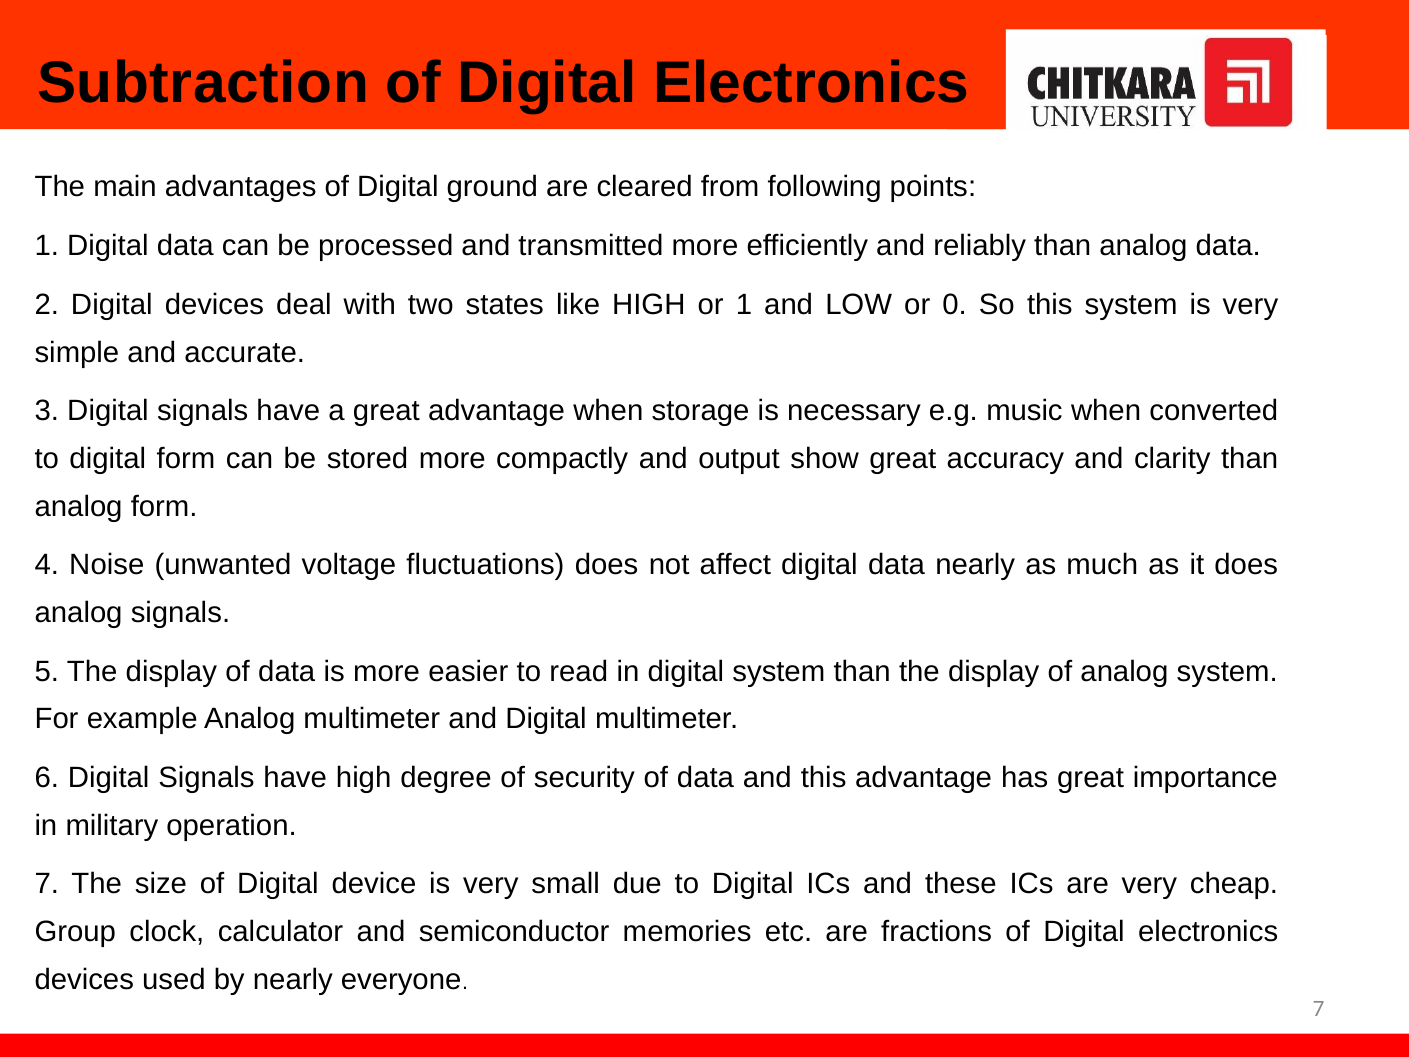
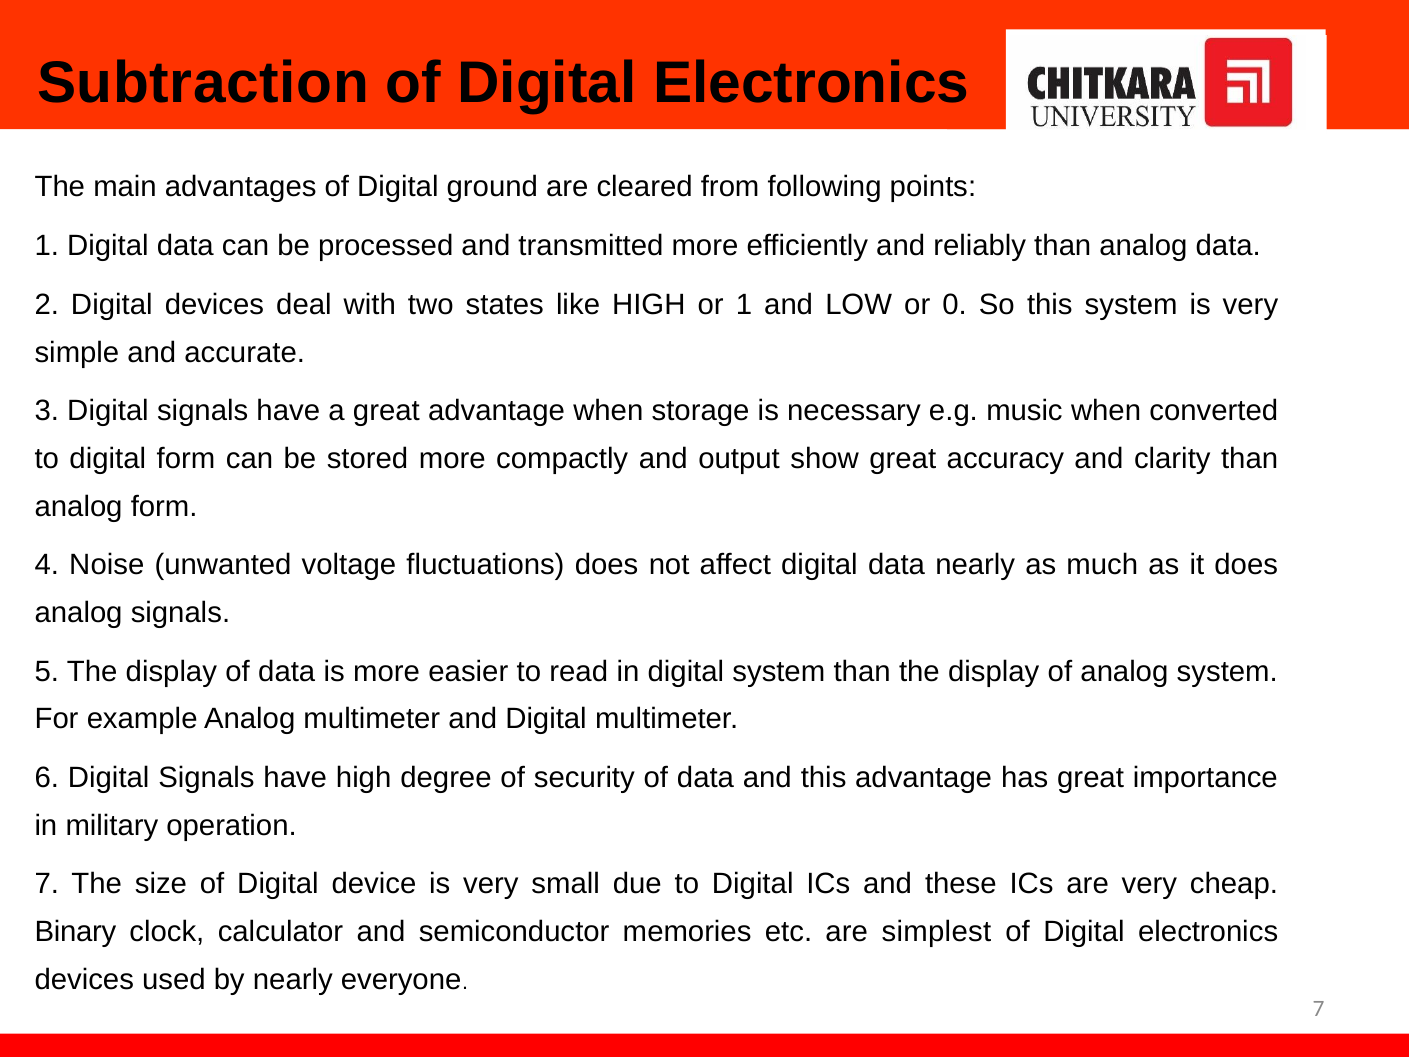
Group: Group -> Binary
fractions: fractions -> simplest
